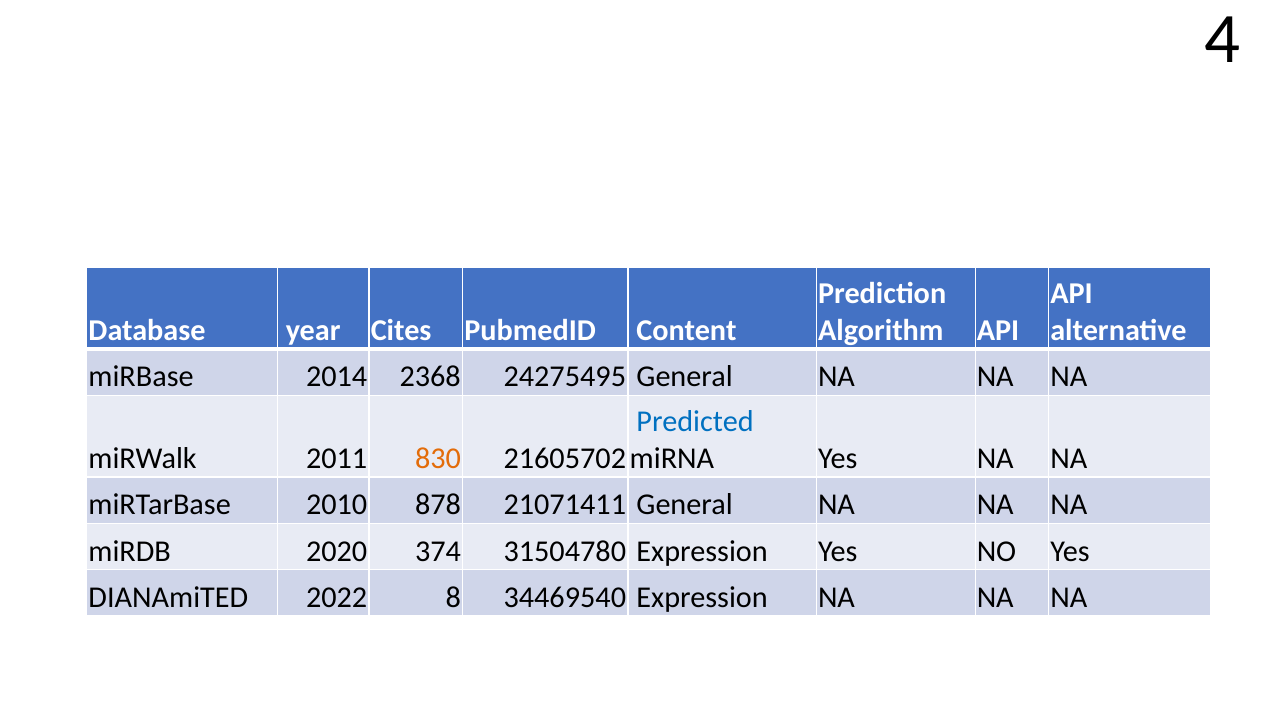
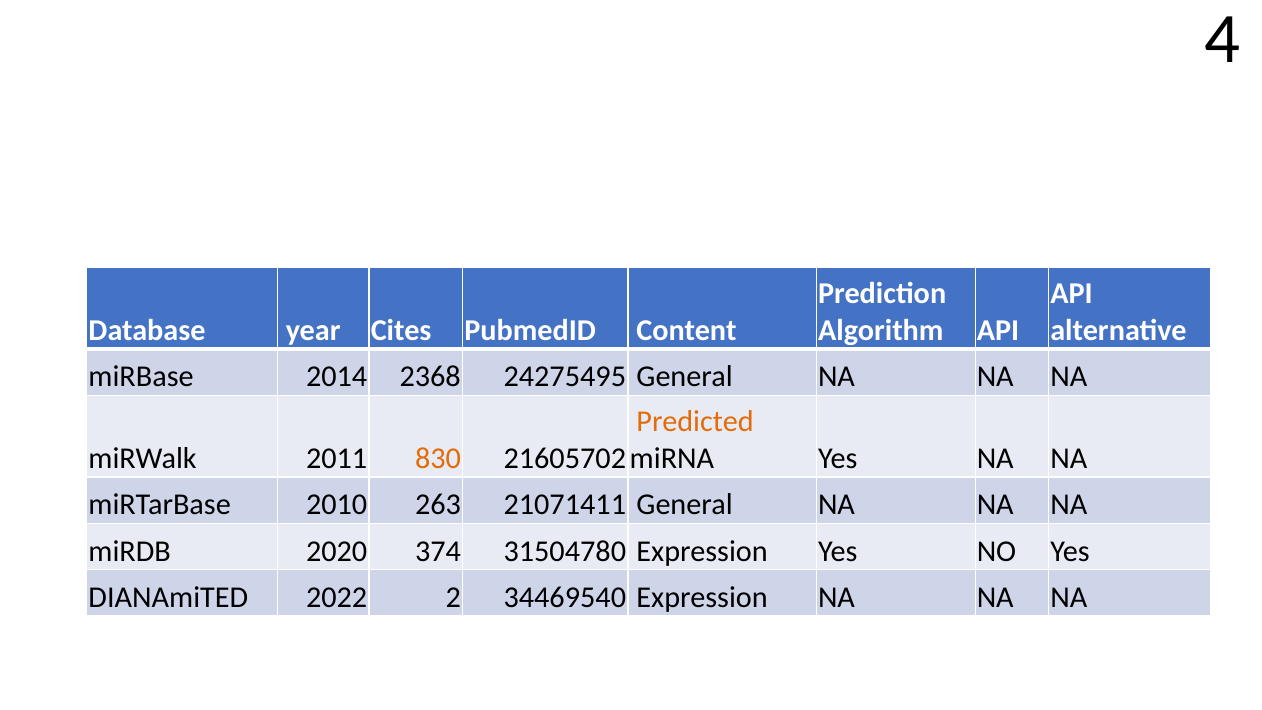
Predicted colour: blue -> orange
878: 878 -> 263
8: 8 -> 2
